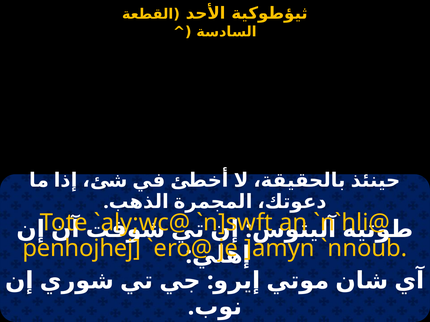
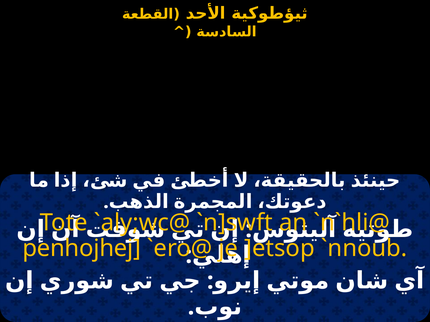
]amyn: ]amyn -> ]etsop
